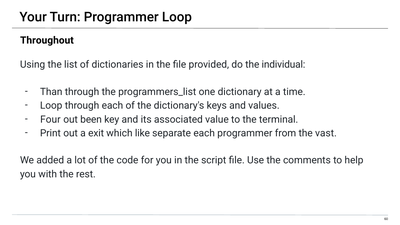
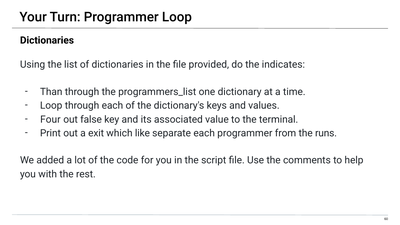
Throughout at (47, 40): Throughout -> Dictionaries
individual: individual -> indicates
been: been -> false
vast: vast -> runs
